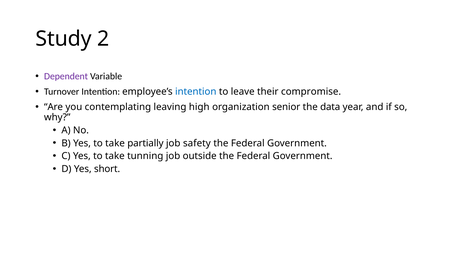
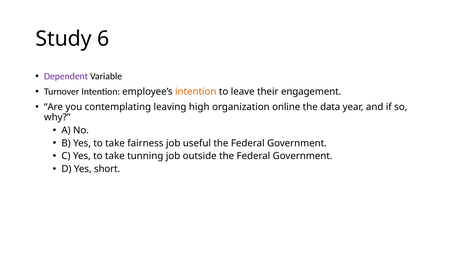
2: 2 -> 6
intention at (196, 92) colour: blue -> orange
compromise: compromise -> engagement
senior: senior -> online
partially: partially -> fairness
safety: safety -> useful
